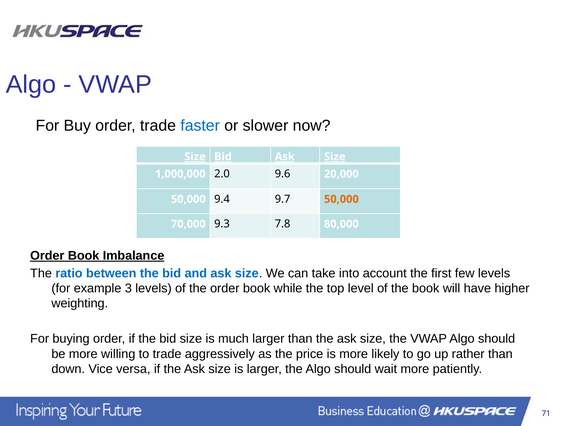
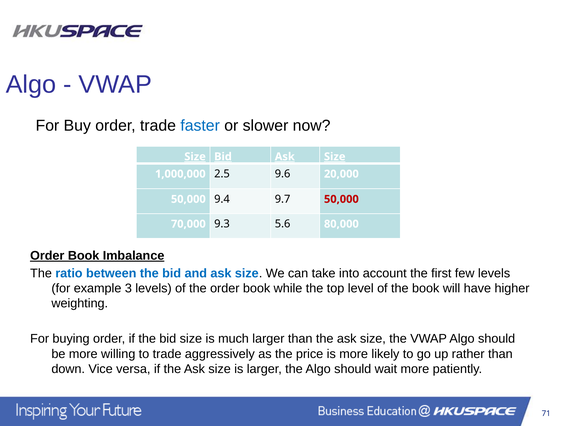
2.0: 2.0 -> 2.5
50,000 at (341, 199) colour: orange -> red
7.8: 7.8 -> 5.6
